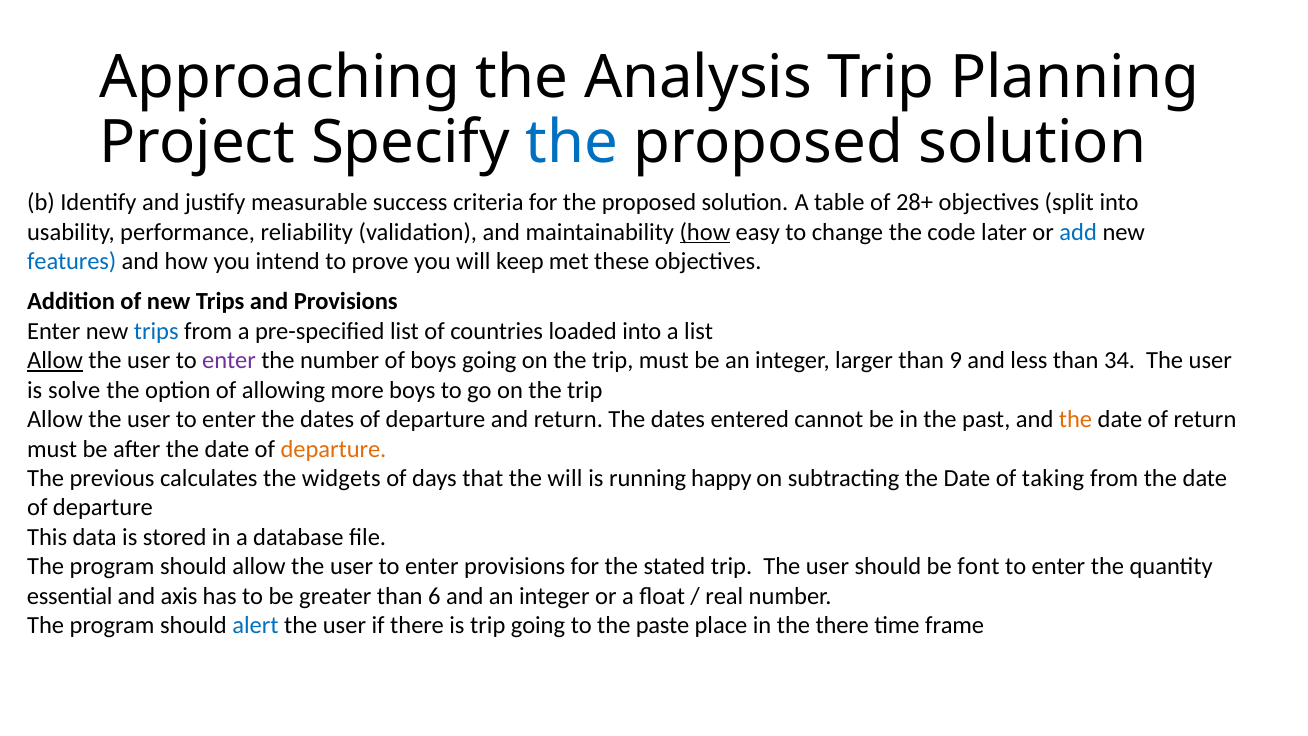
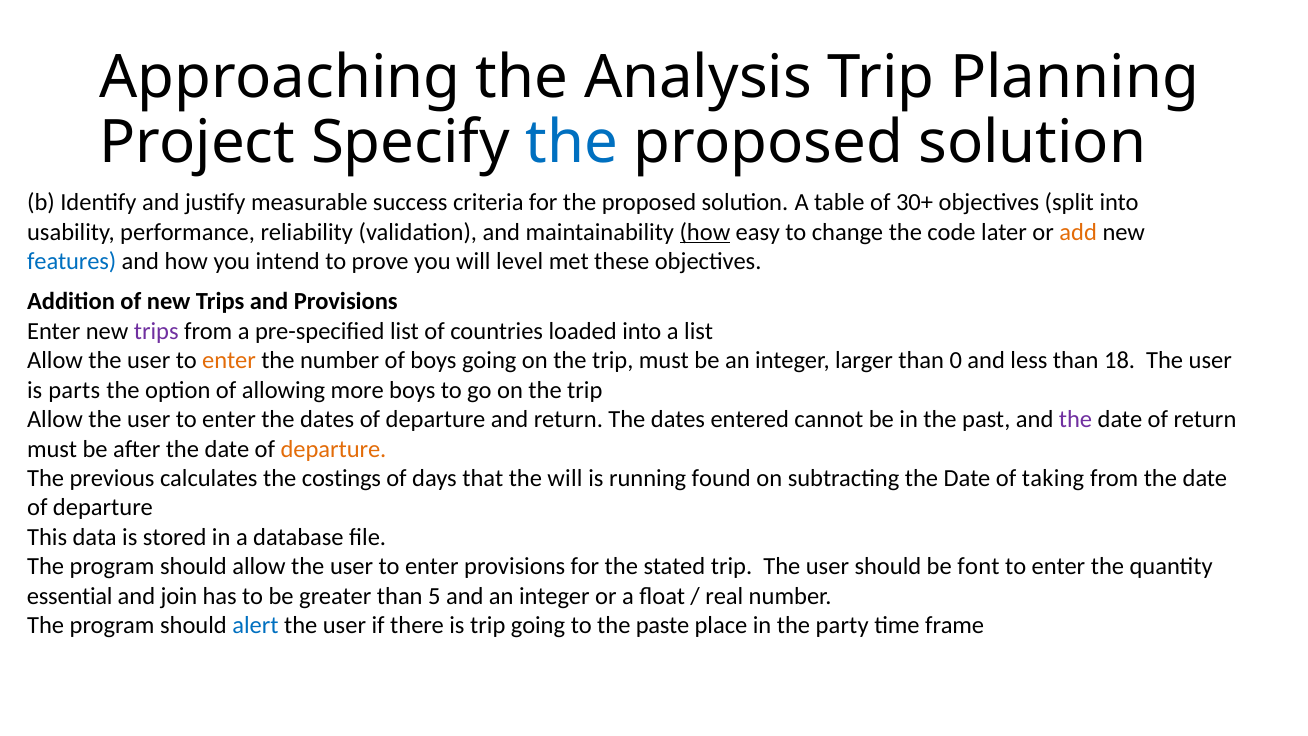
28+: 28+ -> 30+
add colour: blue -> orange
keep: keep -> level
trips at (156, 331) colour: blue -> purple
Allow at (55, 361) underline: present -> none
enter at (229, 361) colour: purple -> orange
9: 9 -> 0
34: 34 -> 18
solve: solve -> parts
the at (1075, 419) colour: orange -> purple
widgets: widgets -> costings
happy: happy -> found
axis: axis -> join
6: 6 -> 5
the there: there -> party
